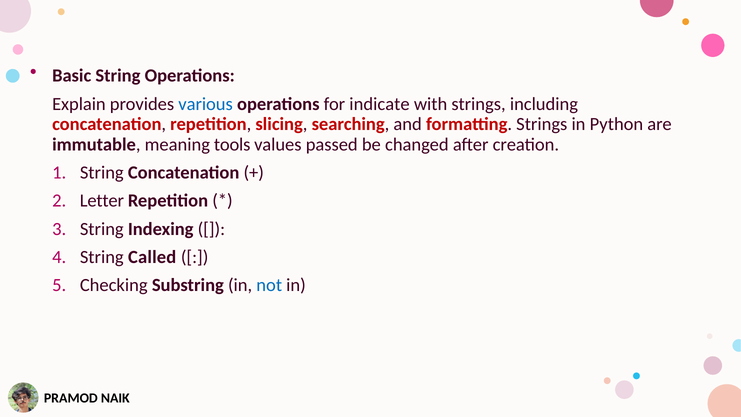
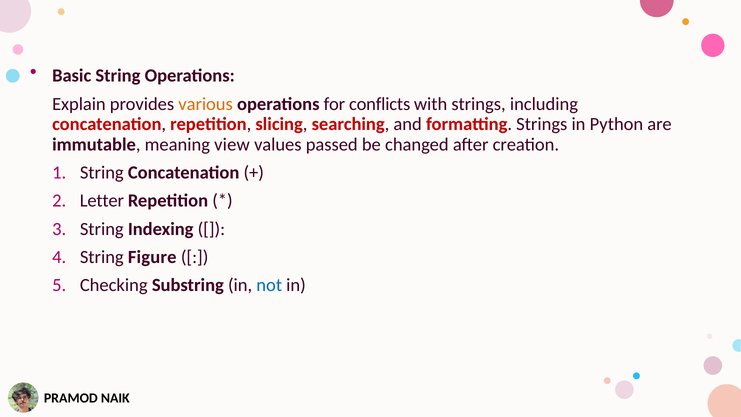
various colour: blue -> orange
indicate: indicate -> conflicts
tools: tools -> view
Called: Called -> Figure
